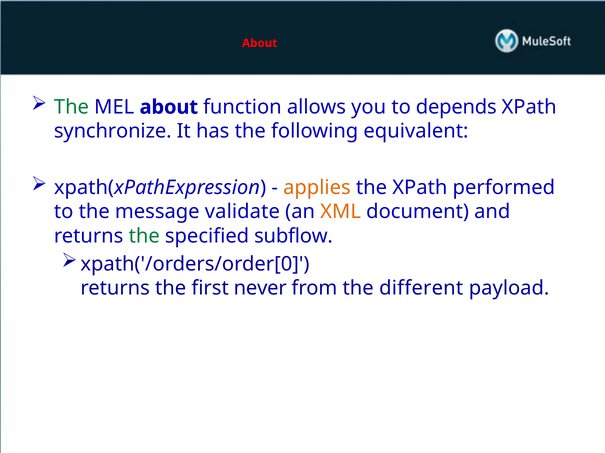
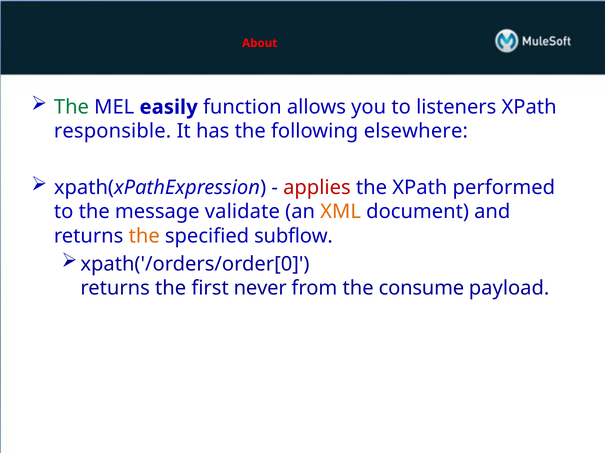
MEL about: about -> easily
depends: depends -> listeners
synchronize: synchronize -> responsible
equivalent: equivalent -> elsewhere
applies colour: orange -> red
the at (144, 236) colour: green -> orange
different: different -> consume
